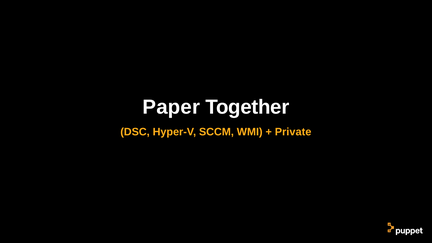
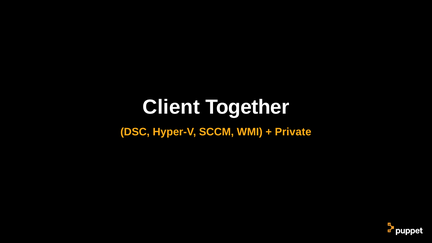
Paper: Paper -> Client
